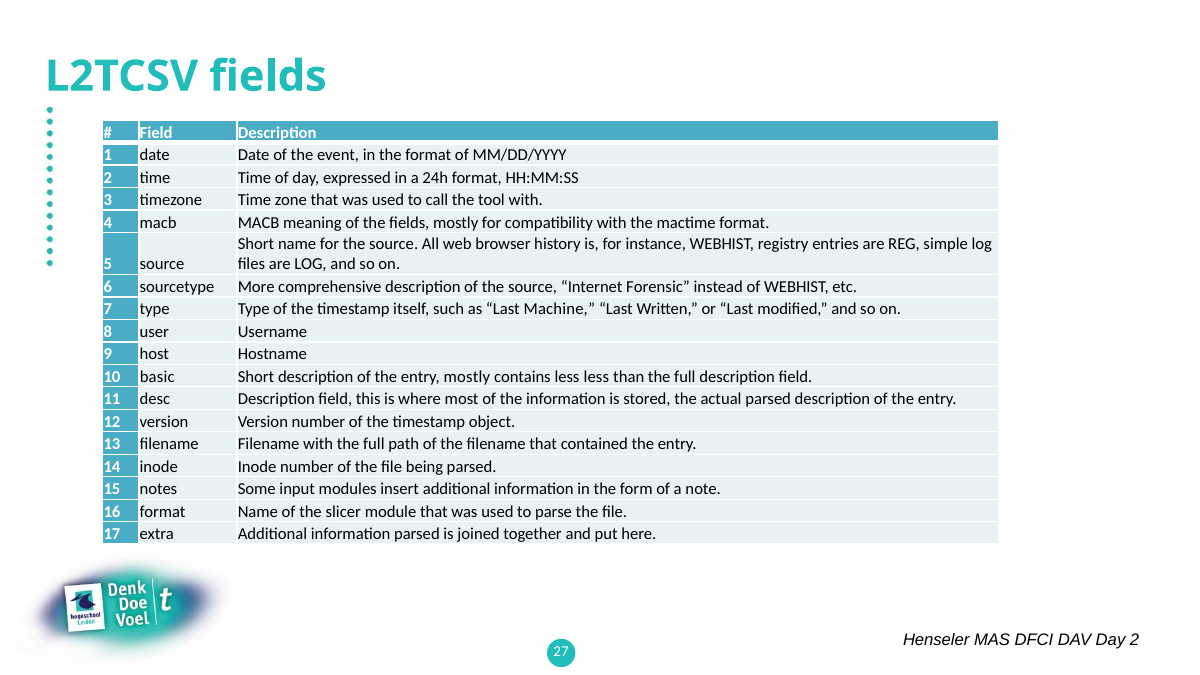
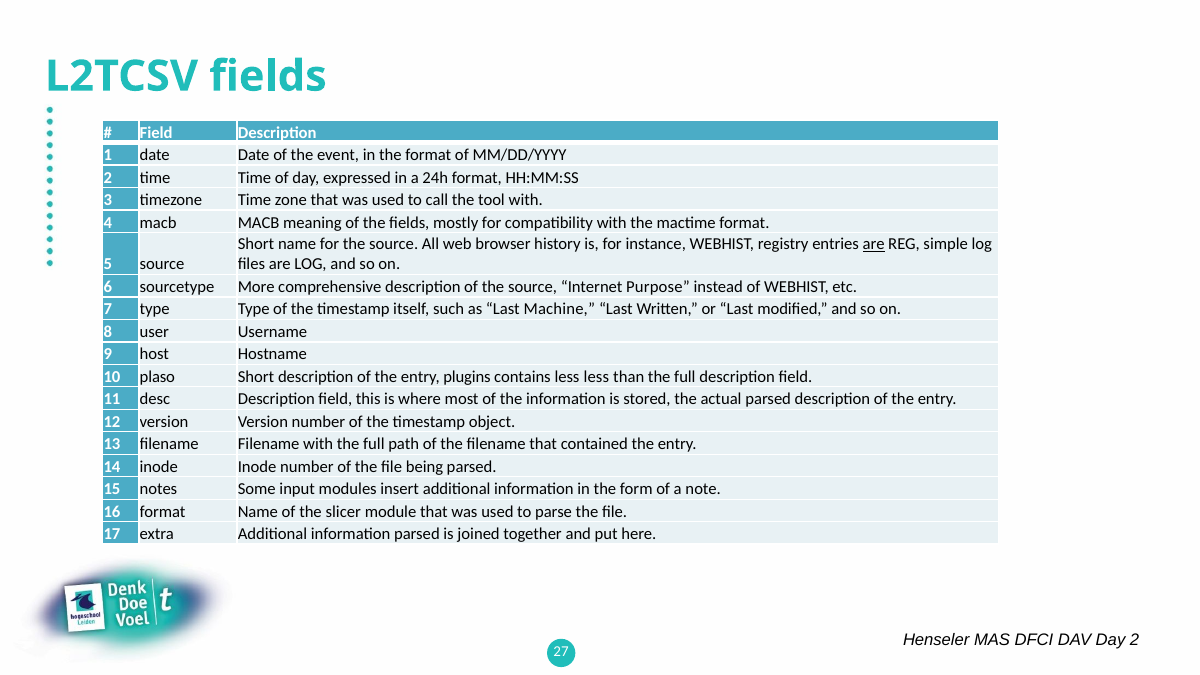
are at (874, 244) underline: none -> present
Forensic: Forensic -> Purpose
basic: basic -> plaso
entry mostly: mostly -> plugins
